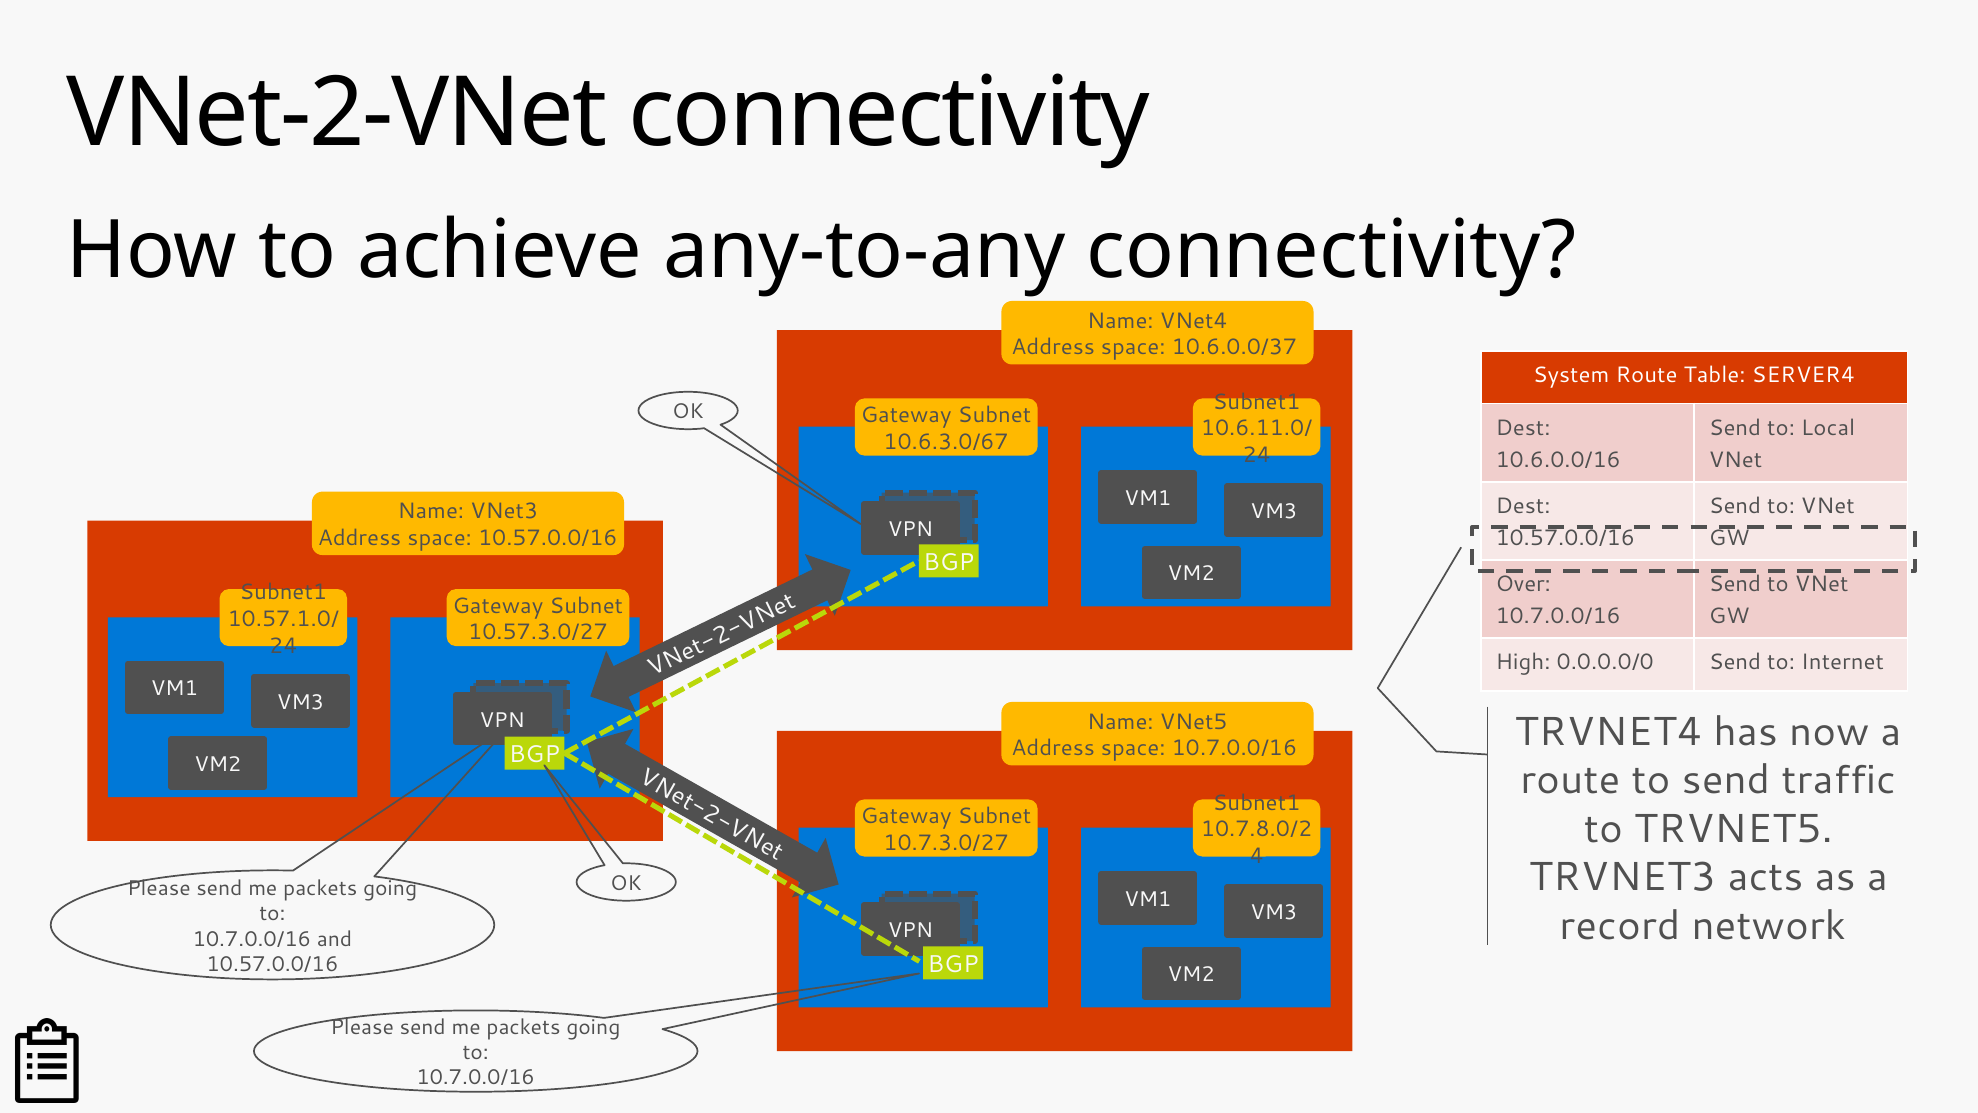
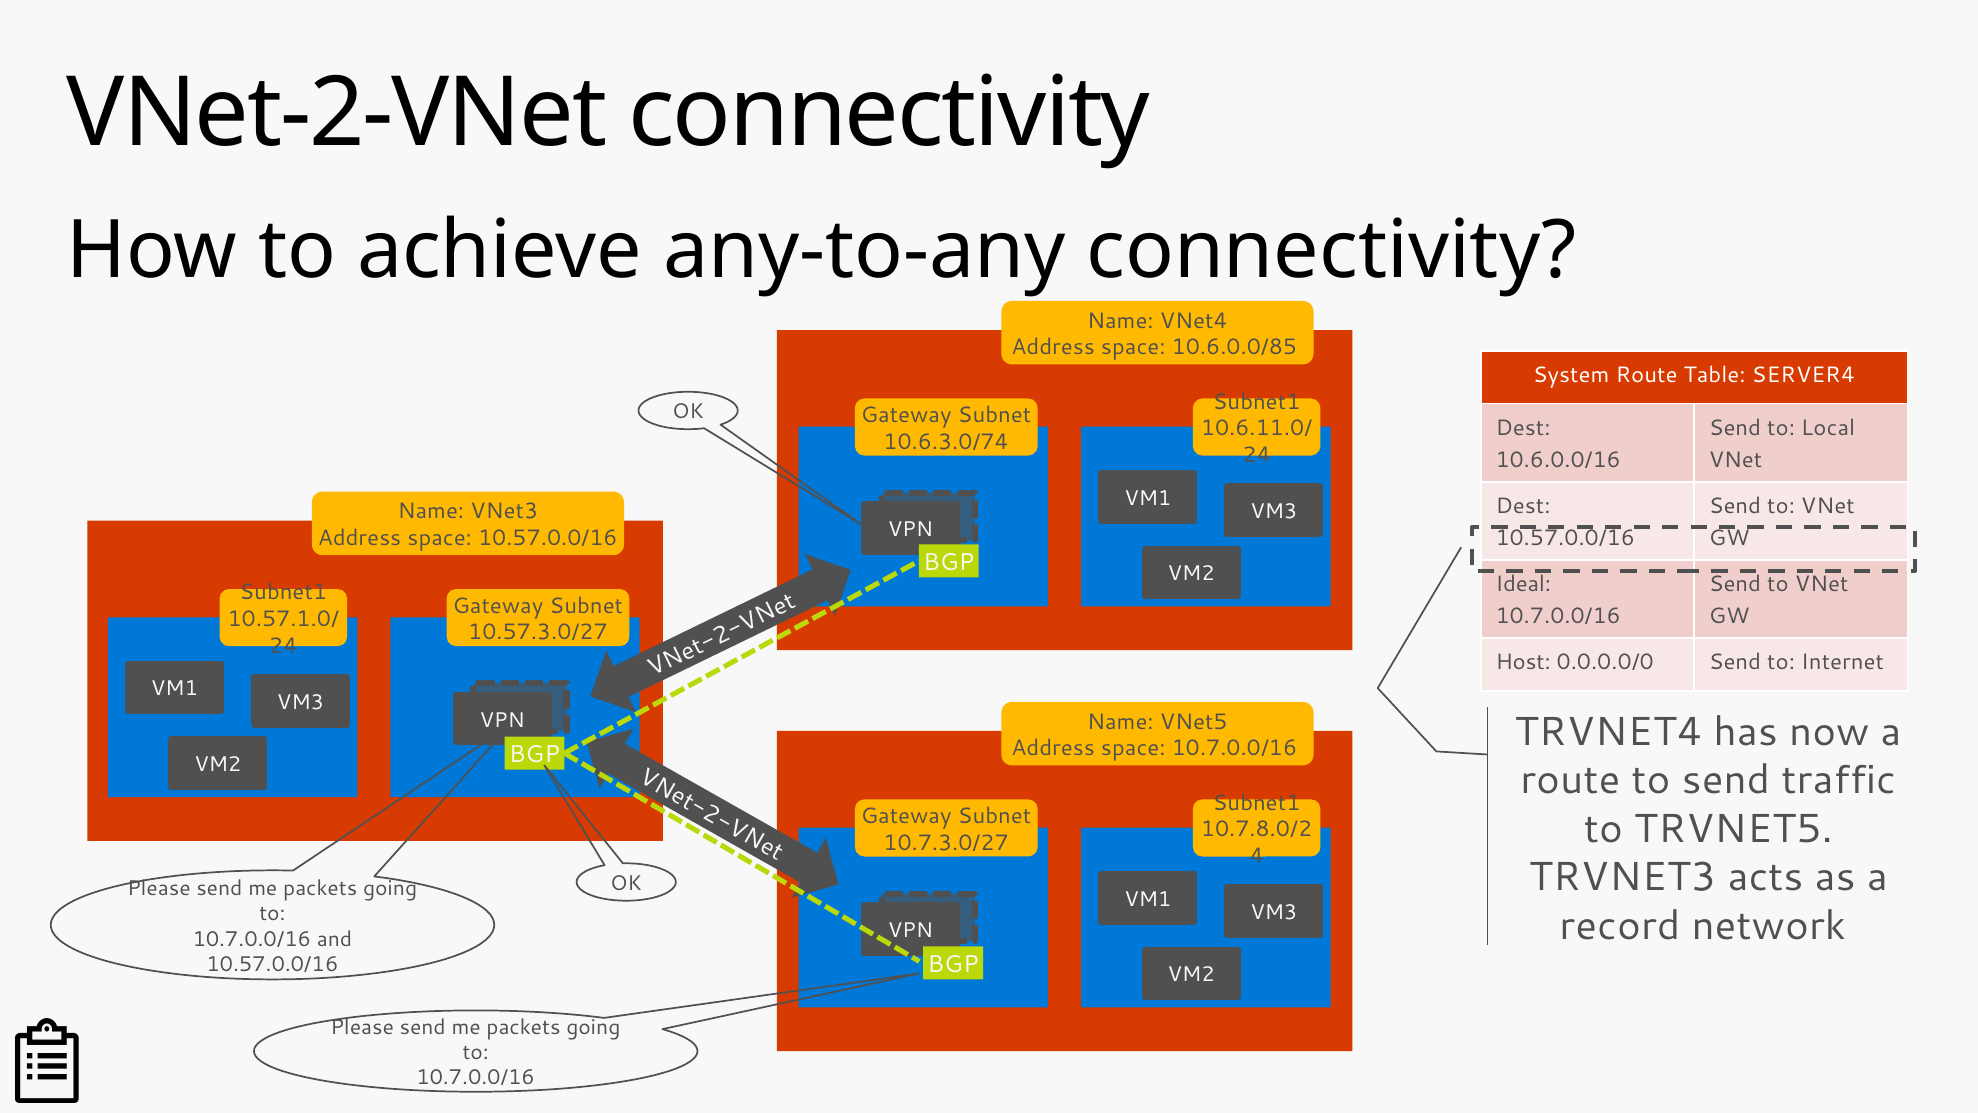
10.6.0.0/37: 10.6.0.0/37 -> 10.6.0.0/85
10.6.3.0/67: 10.6.3.0/67 -> 10.6.3.0/74
Over: Over -> Ideal
High: High -> Host
